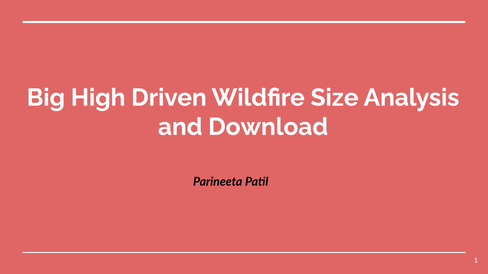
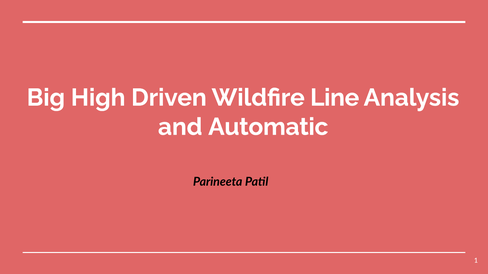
Size: Size -> Line
Download: Download -> Automatic
